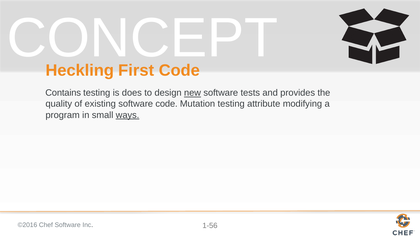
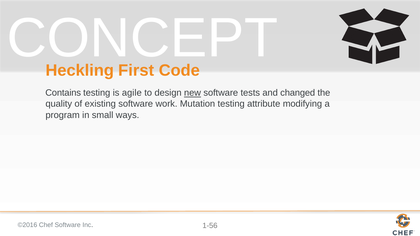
does: does -> agile
provides: provides -> changed
software code: code -> work
ways underline: present -> none
